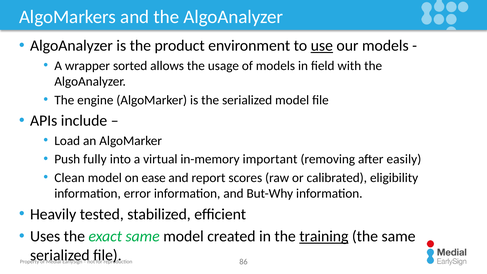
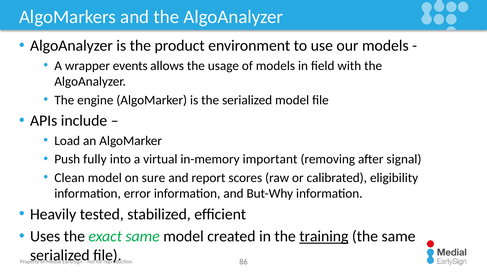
use underline: present -> none
sorted: sorted -> events
easily: easily -> signal
ease: ease -> sure
